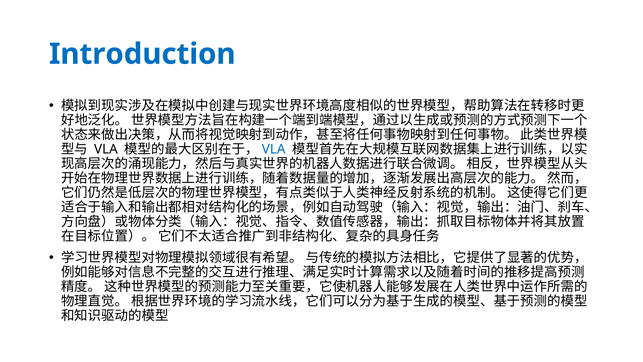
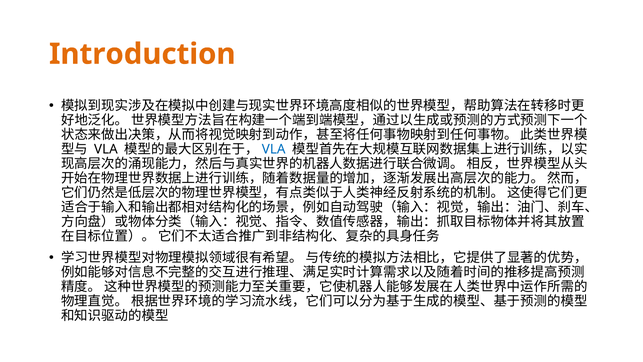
Introduction colour: blue -> orange
